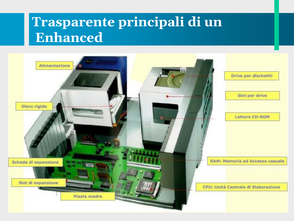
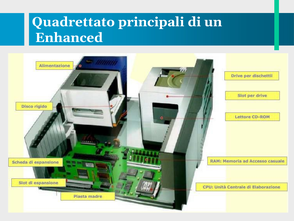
Trasparente: Trasparente -> Quadrettato
